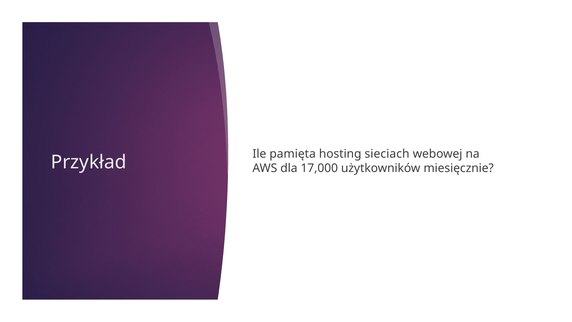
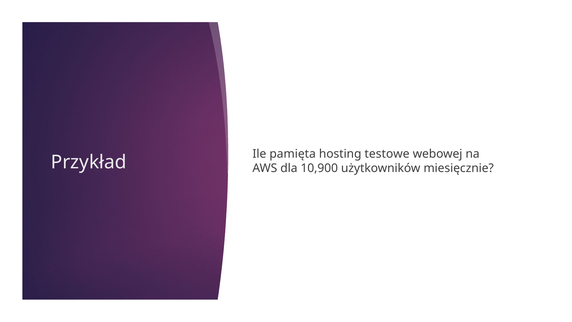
sieciach: sieciach -> testowe
17,000: 17,000 -> 10,900
